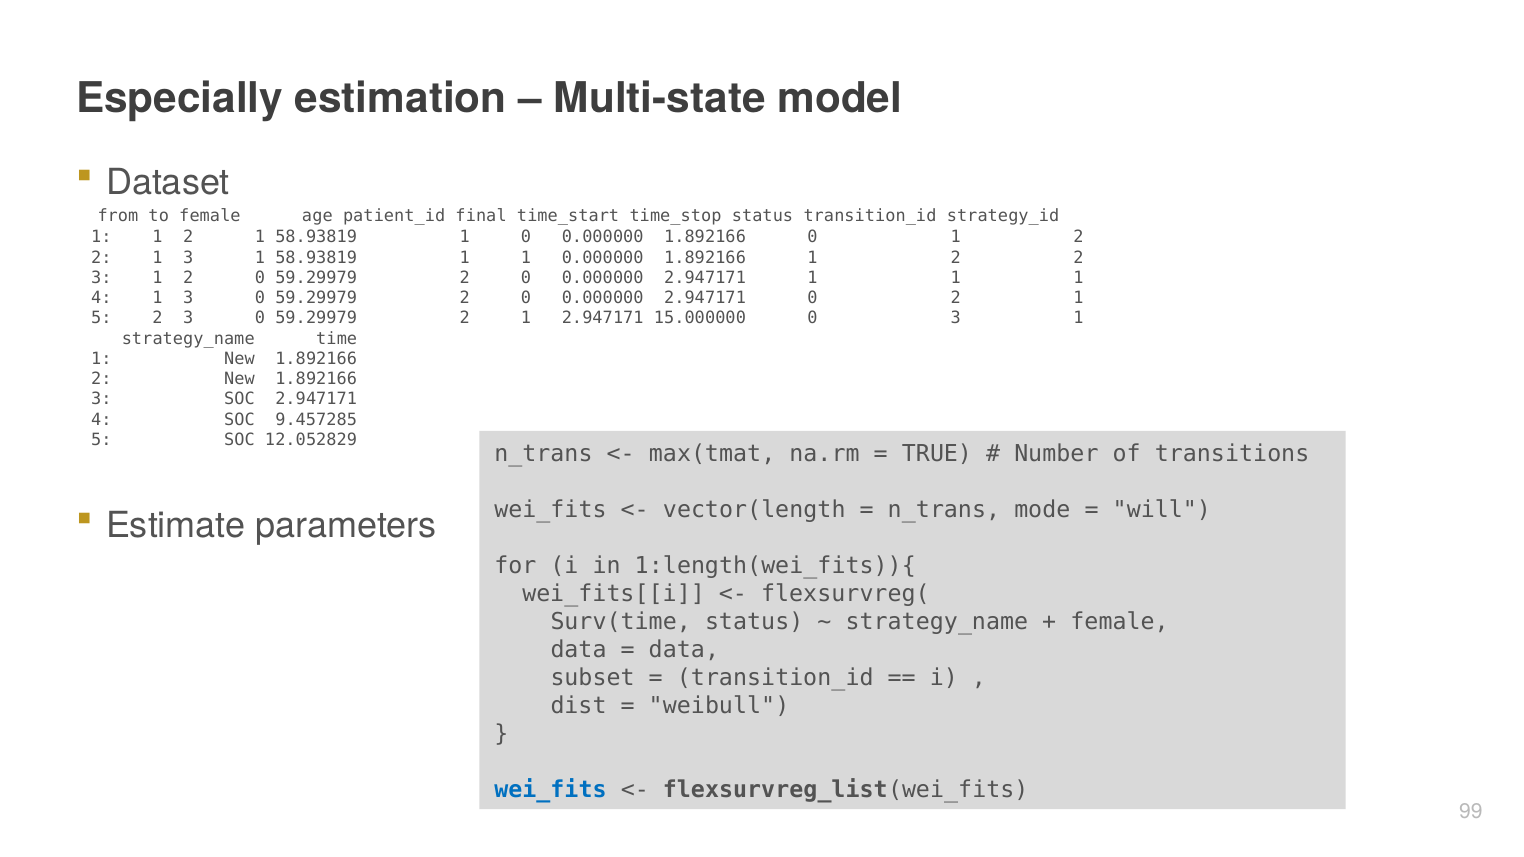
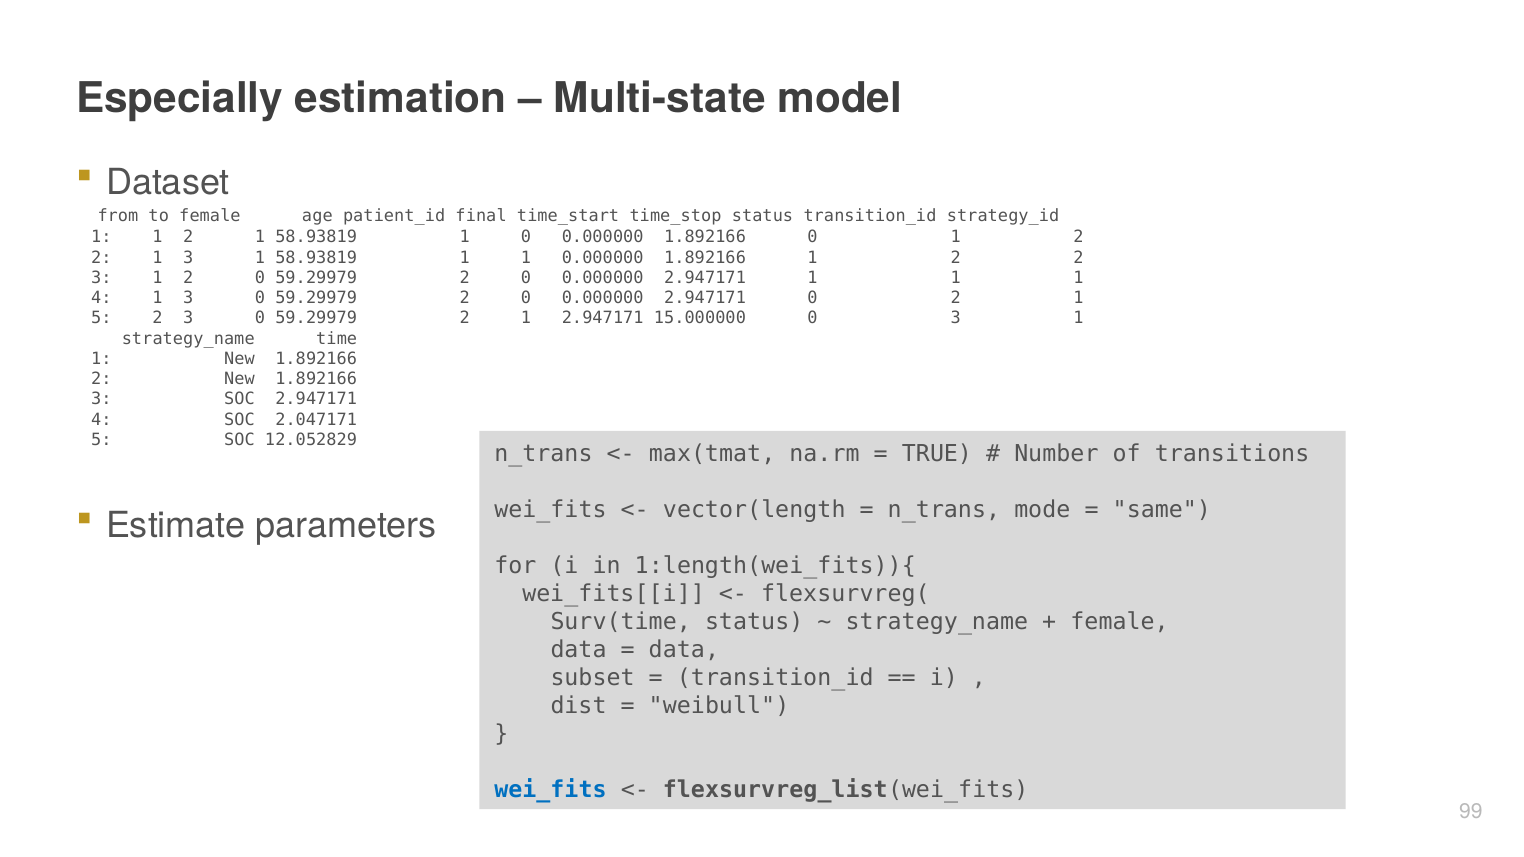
9.457285: 9.457285 -> 2.047171
will: will -> same
